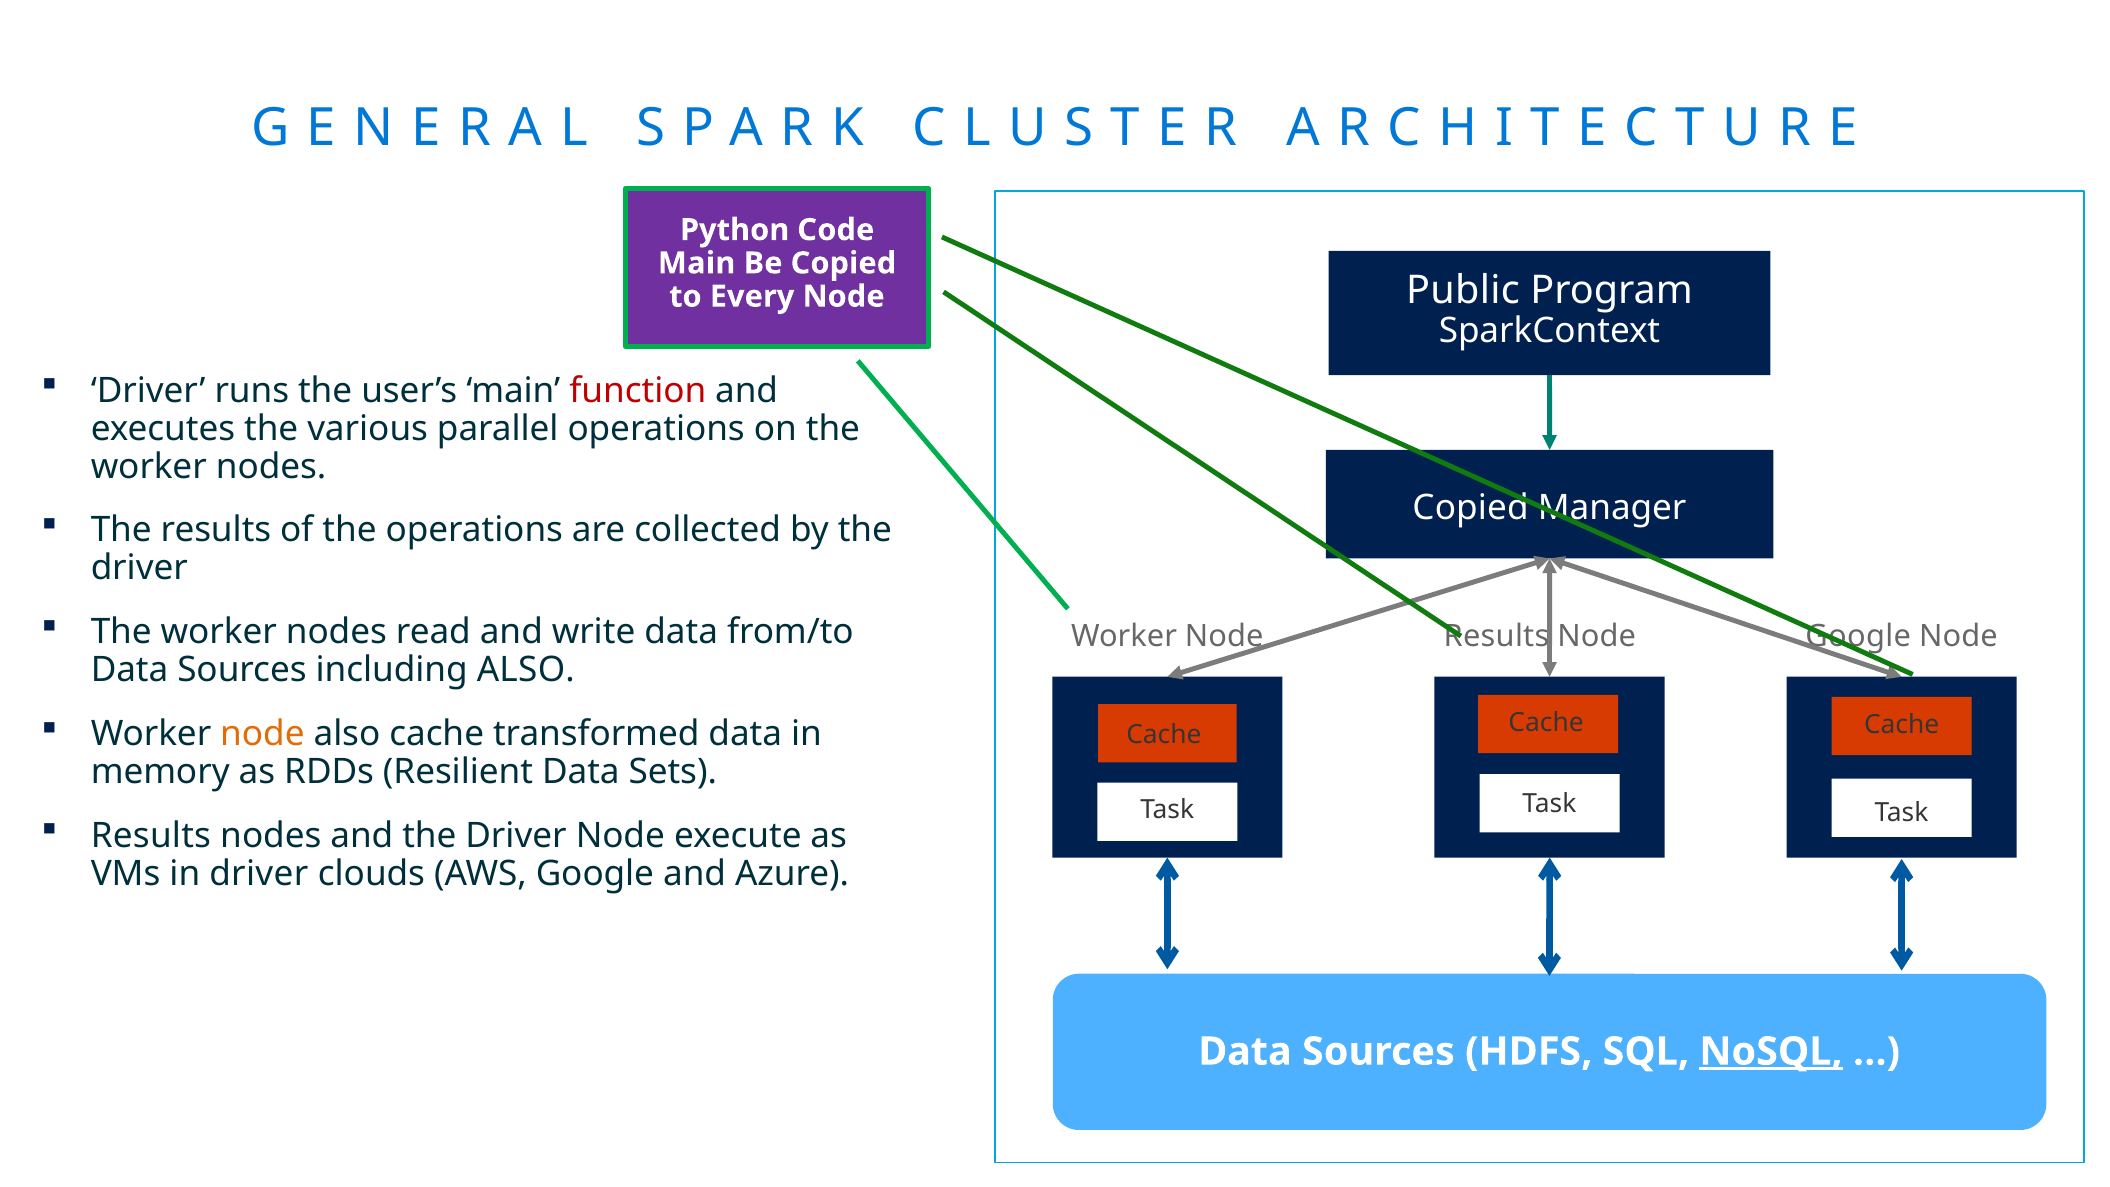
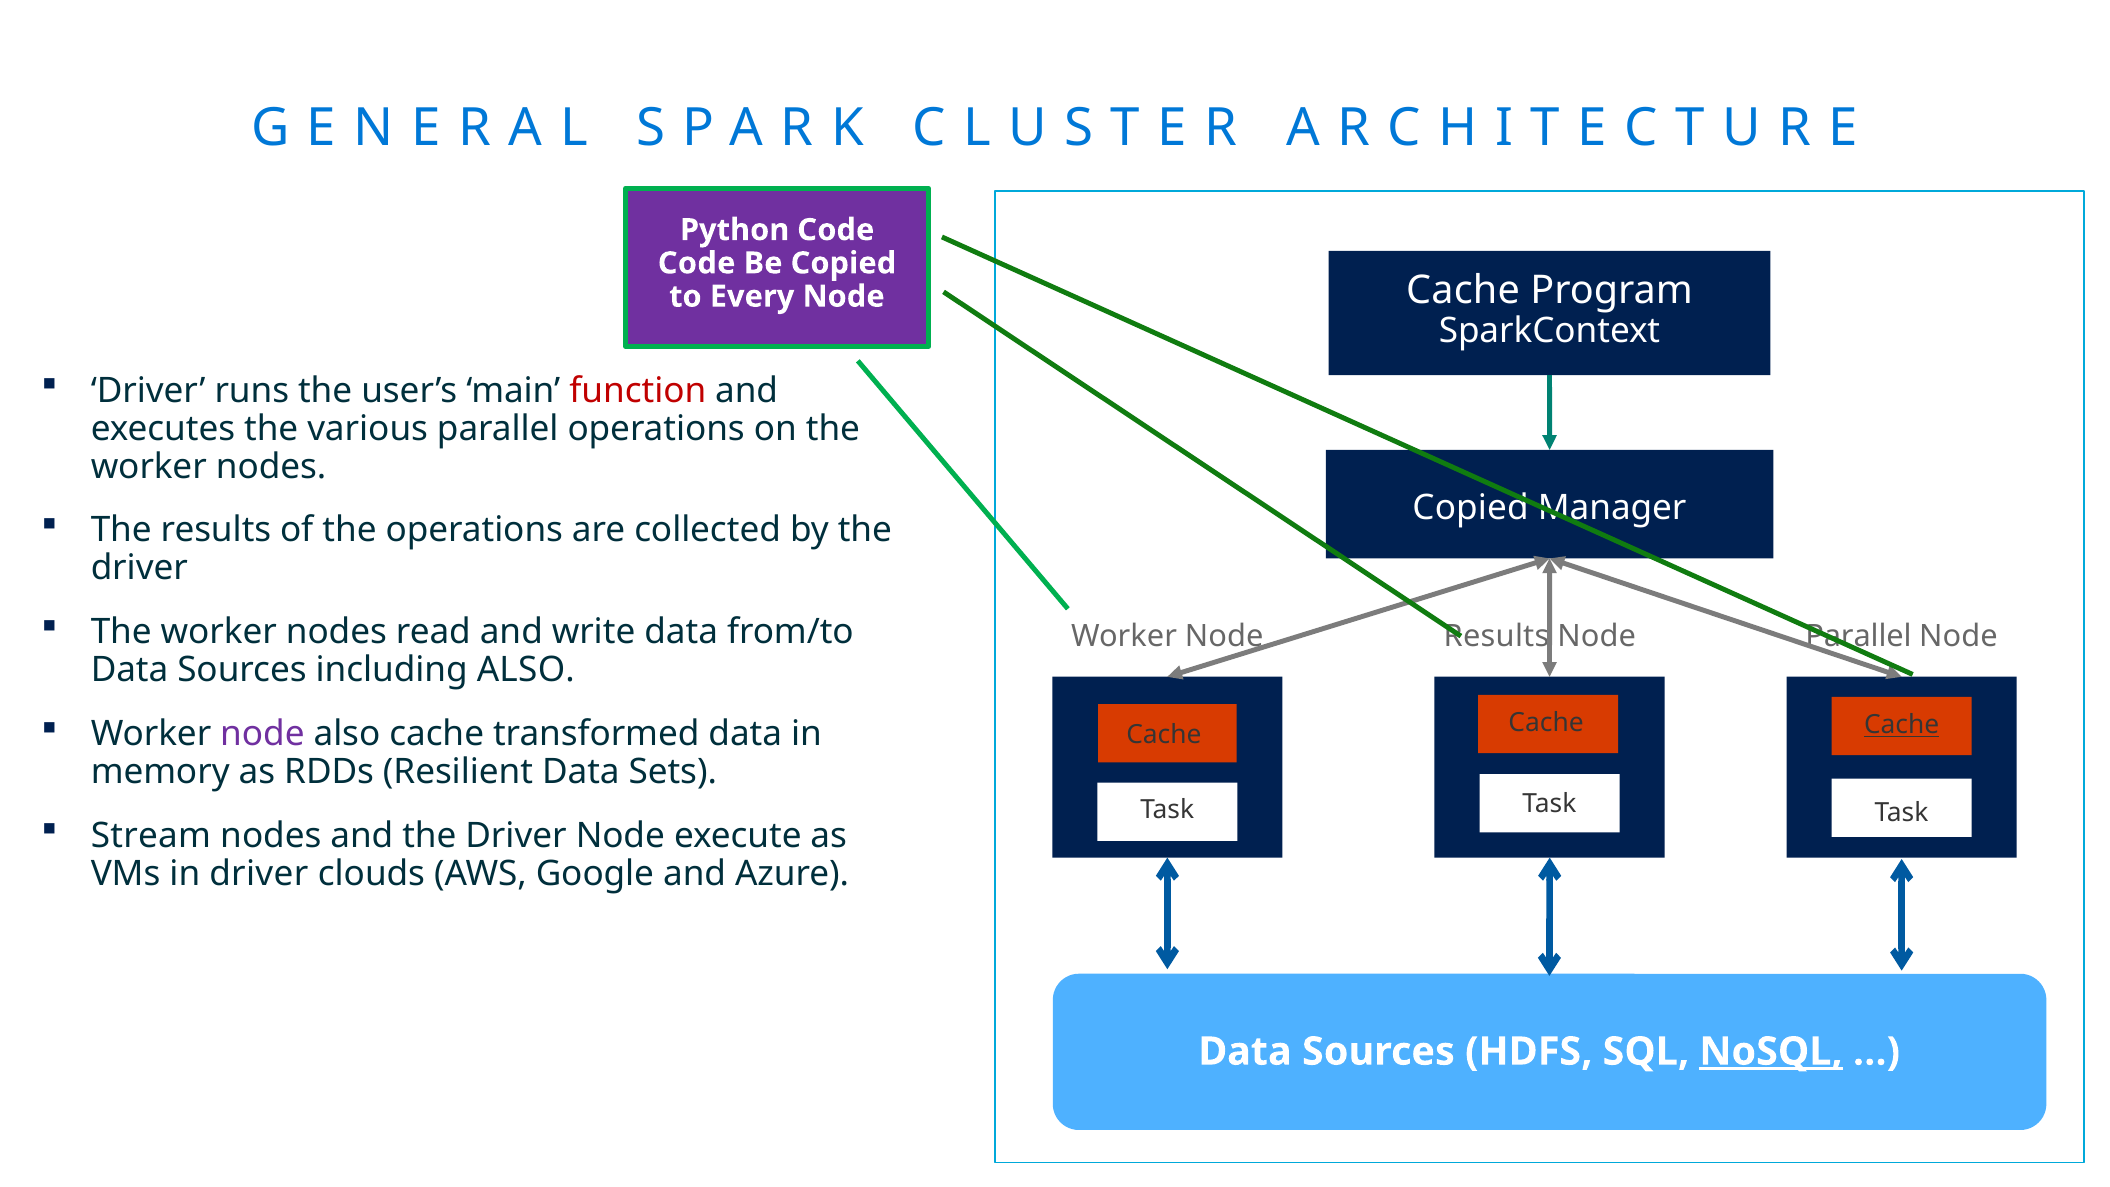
Main at (697, 263): Main -> Code
Public at (1463, 290): Public -> Cache
Node Google: Google -> Parallel
node at (262, 734) colour: orange -> purple
Cache at (1902, 725) underline: none -> present
Results at (151, 835): Results -> Stream
